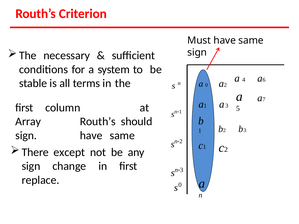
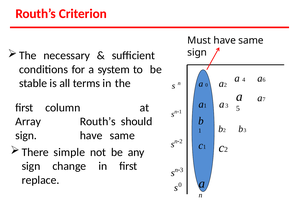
except: except -> simple
